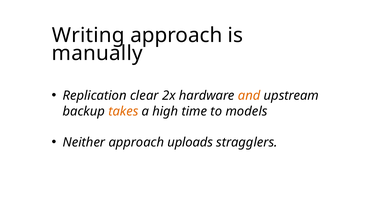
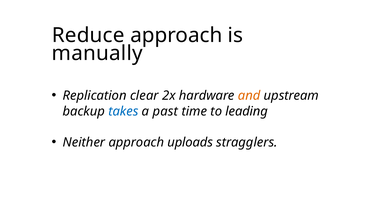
Writing: Writing -> Reduce
takes colour: orange -> blue
high: high -> past
models: models -> leading
